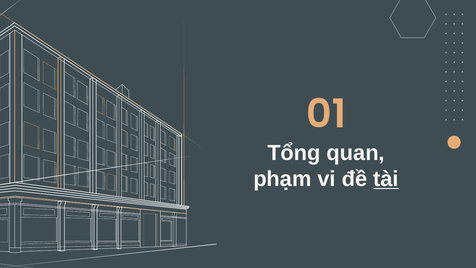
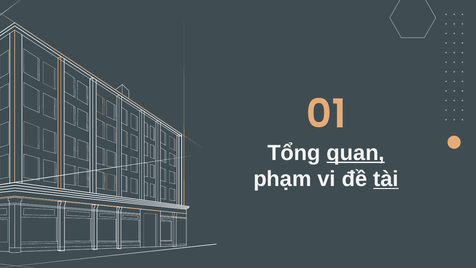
quan underline: none -> present
